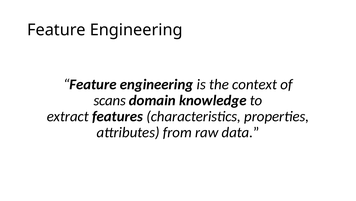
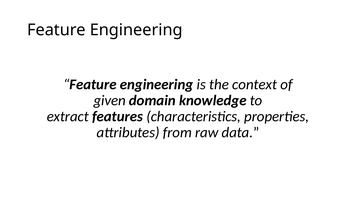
scans: scans -> given
